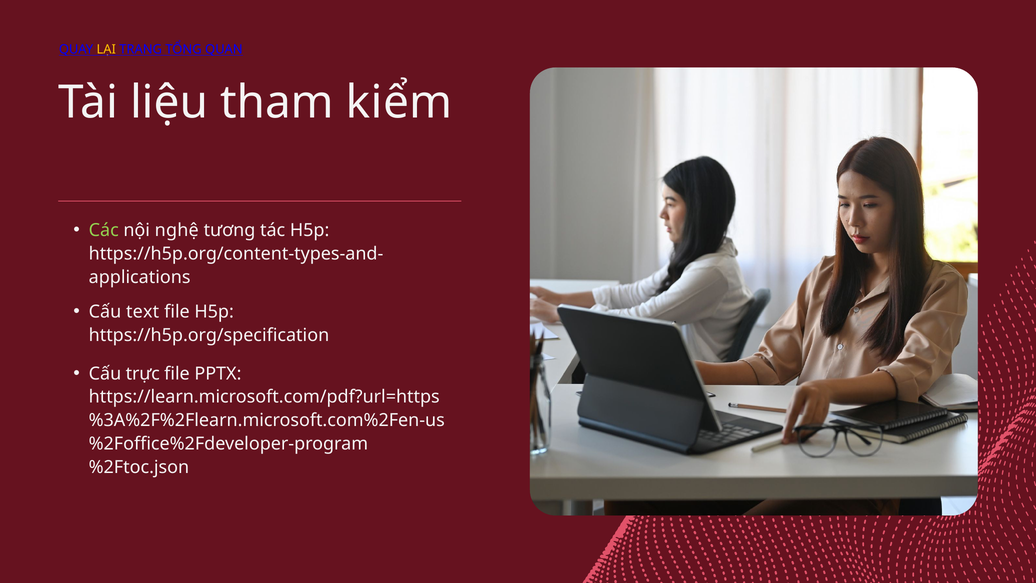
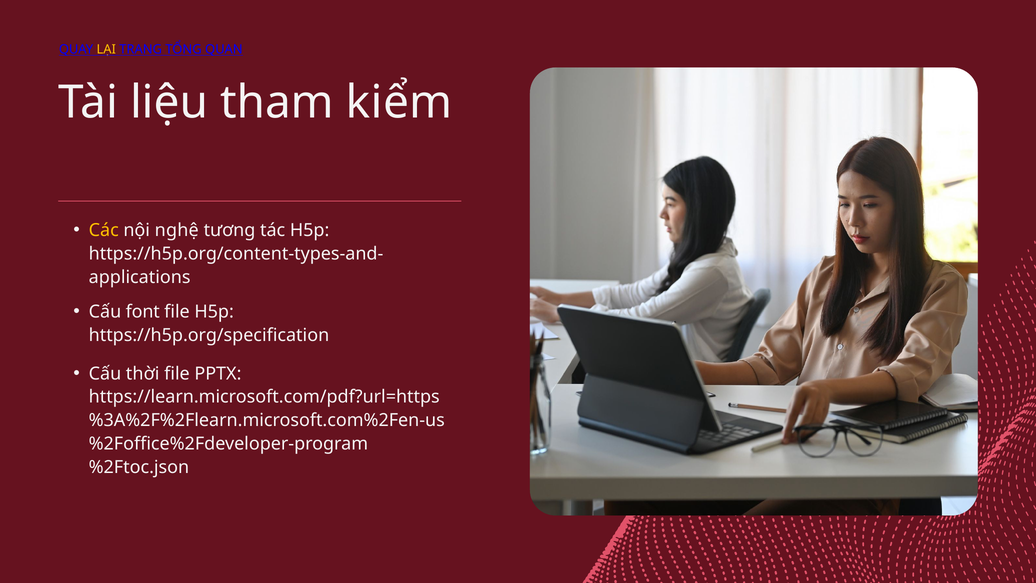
Các colour: light green -> yellow
text: text -> font
trực: trực -> thời
